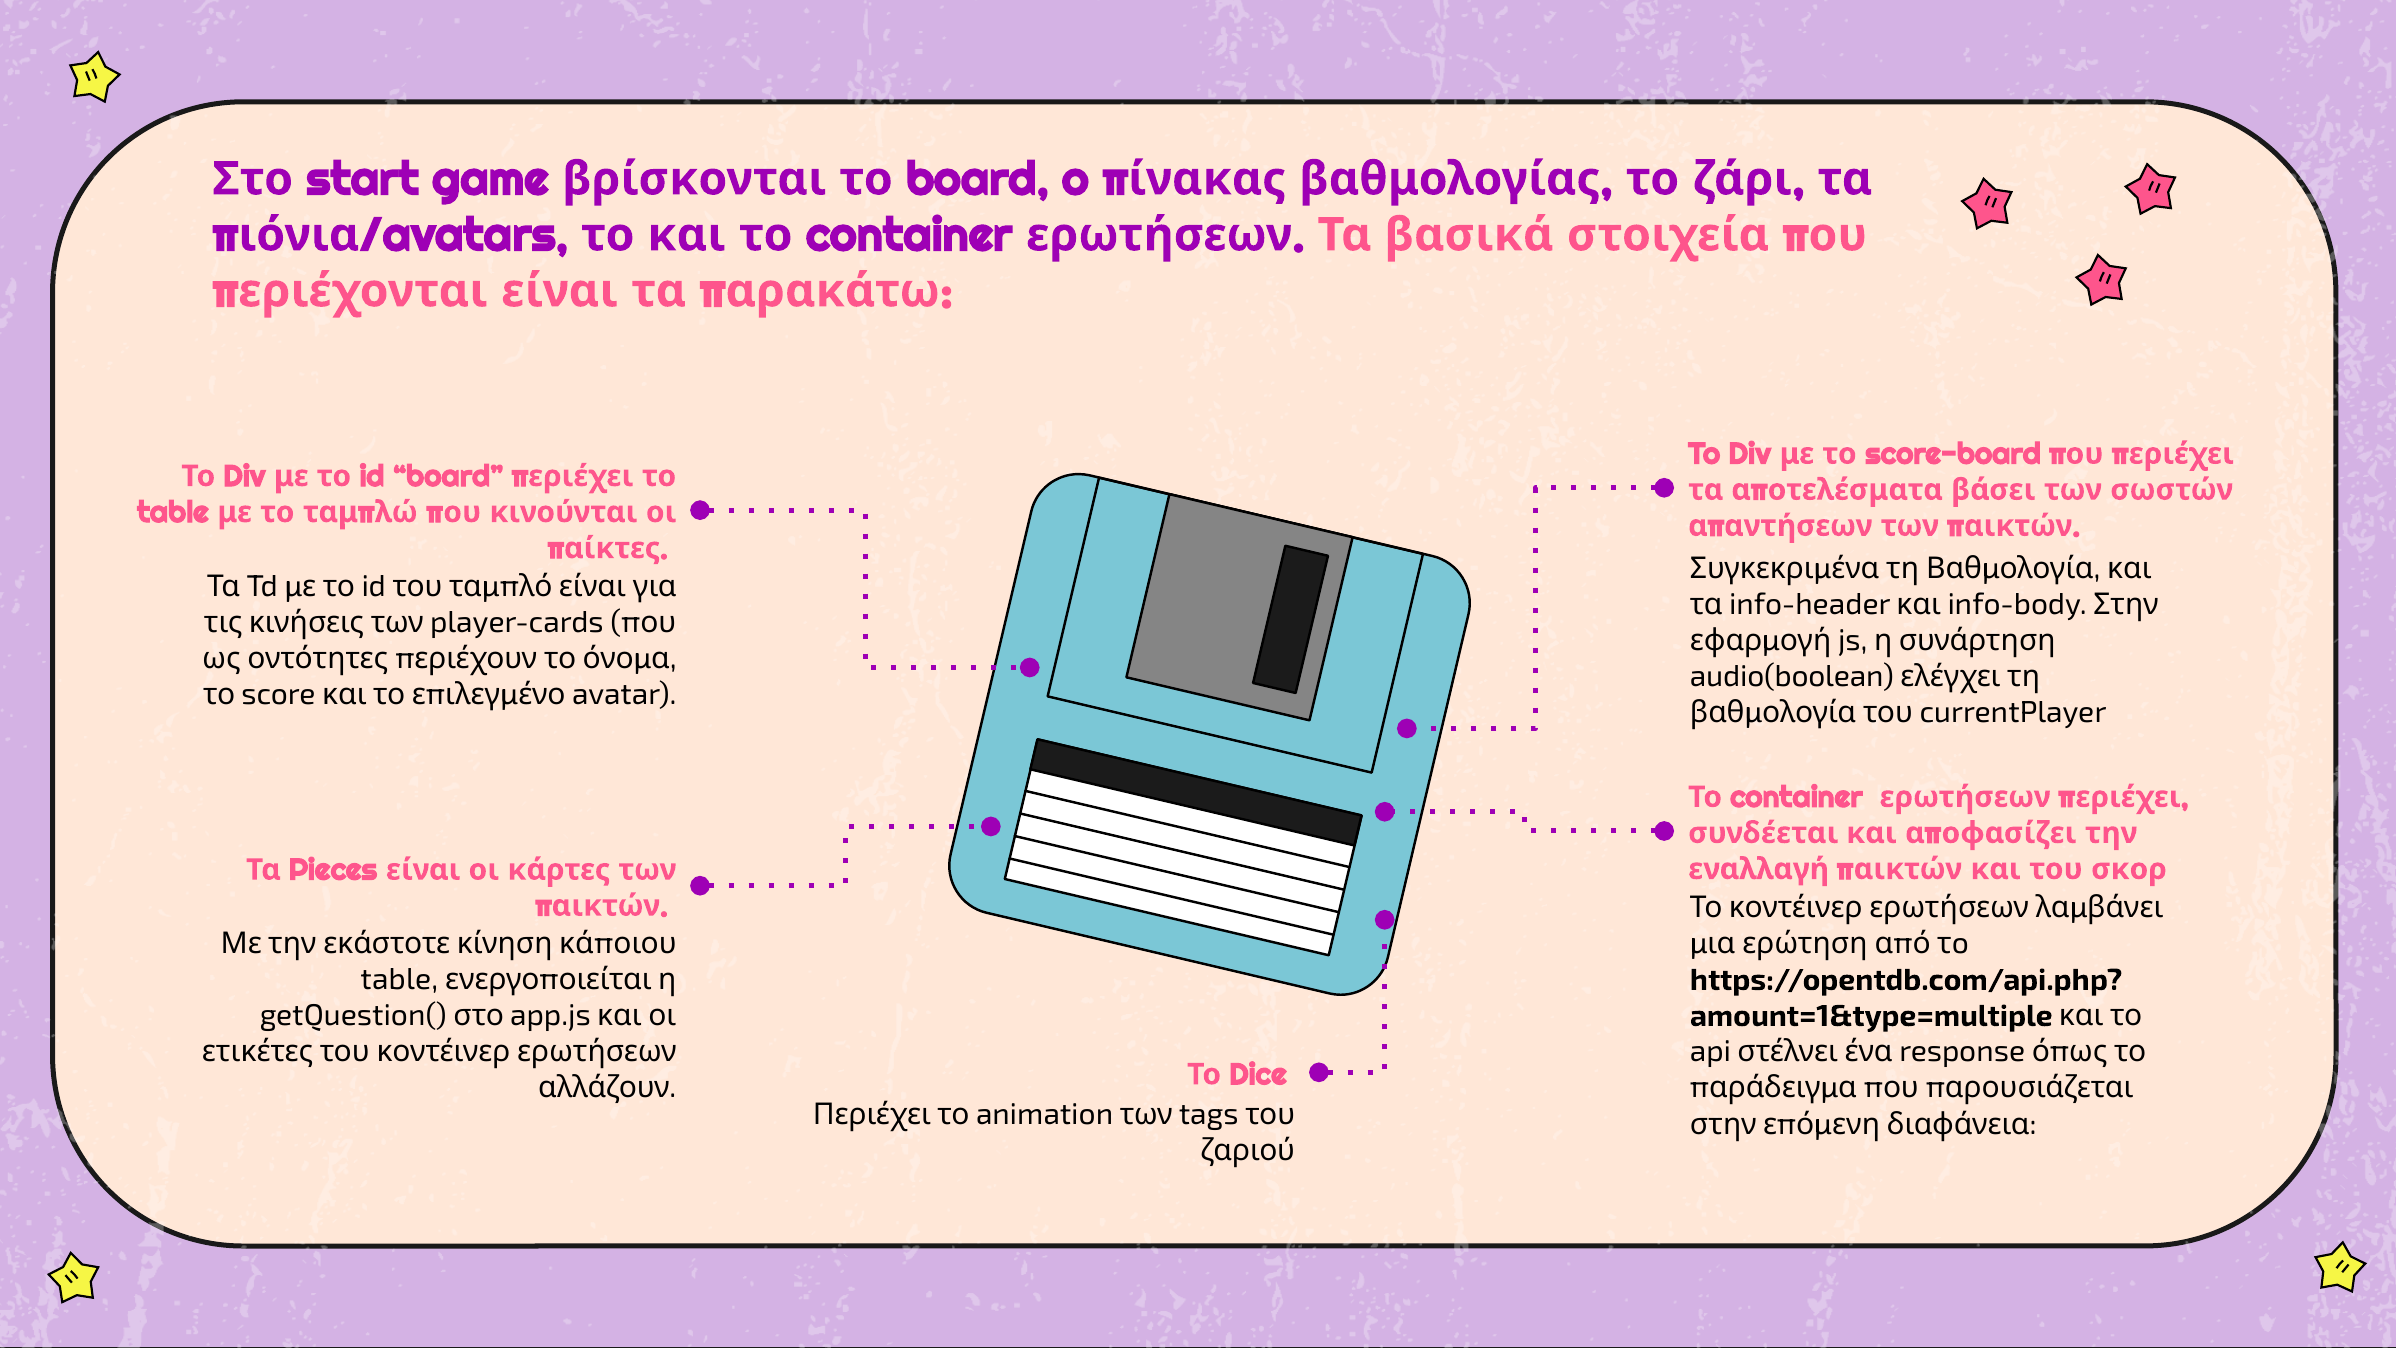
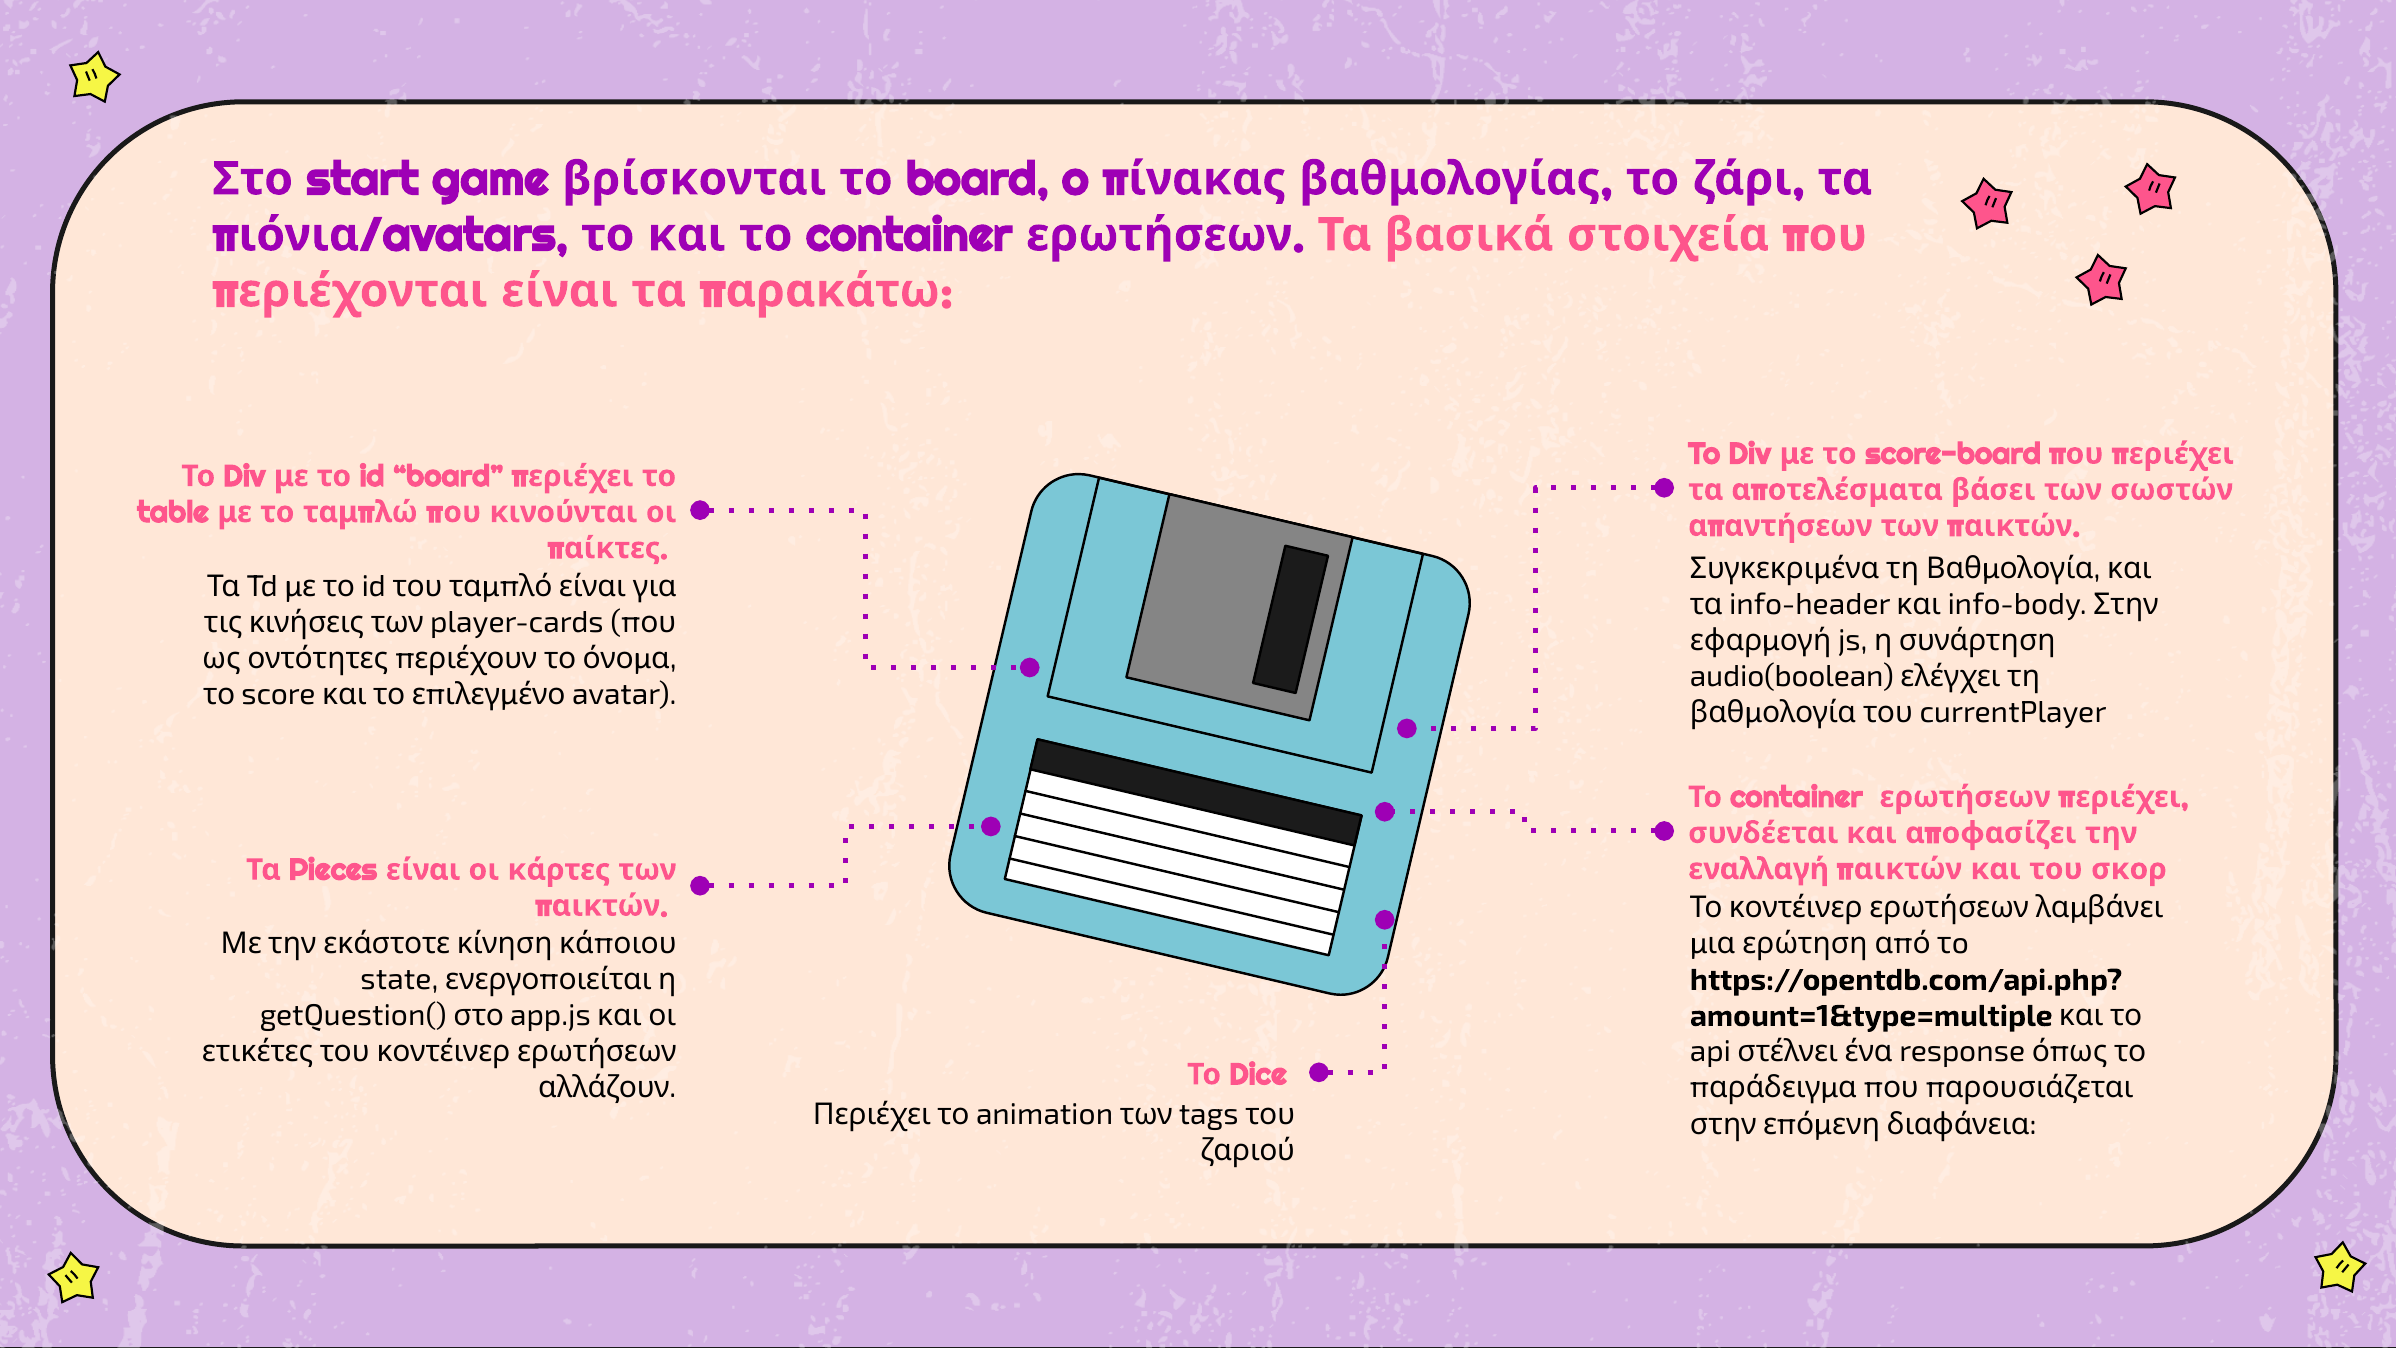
table at (399, 980): table -> state
